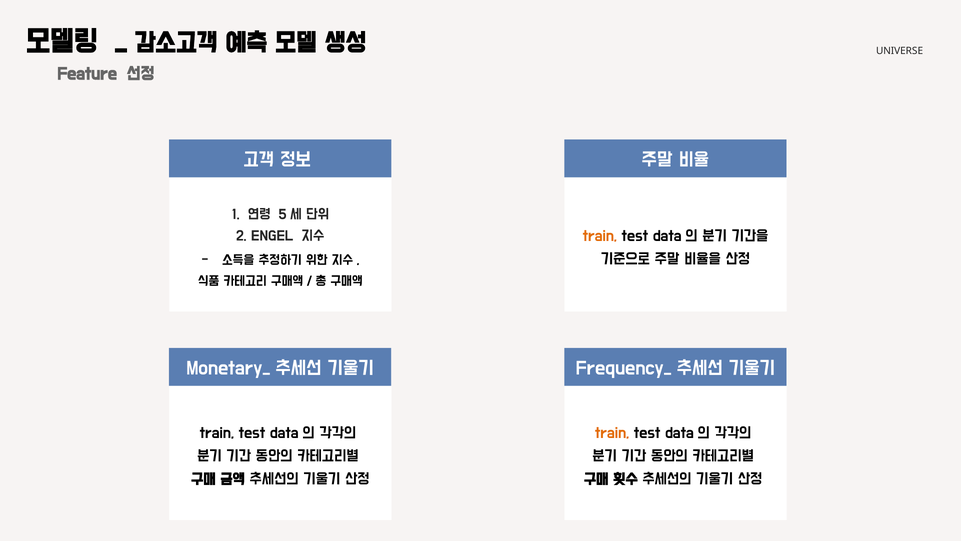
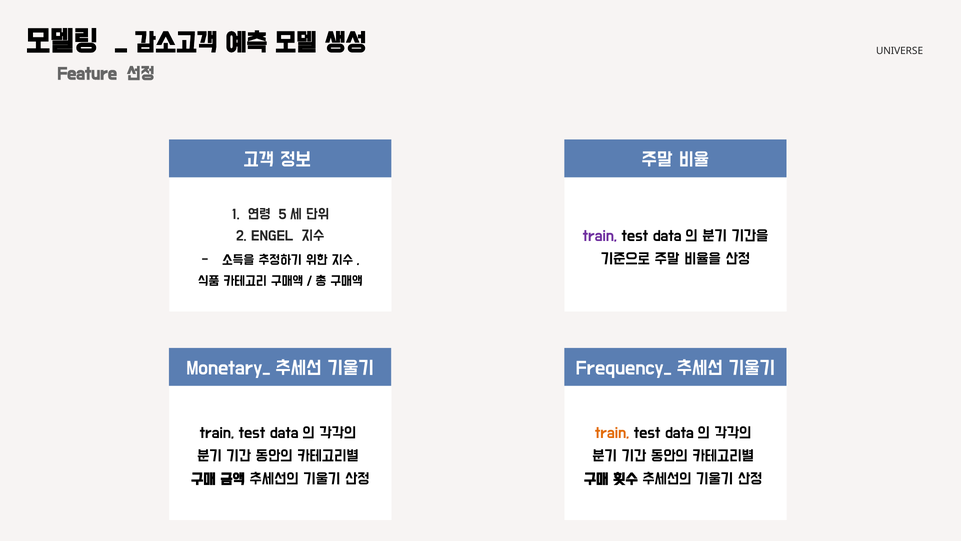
train at (600, 236) colour: orange -> purple
